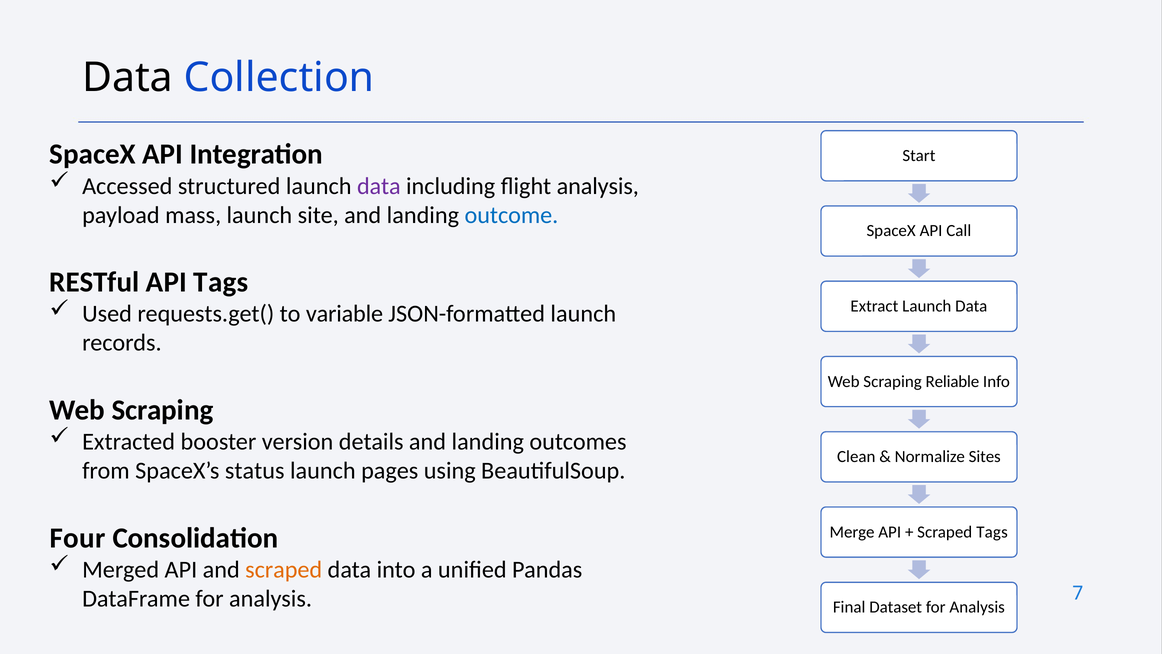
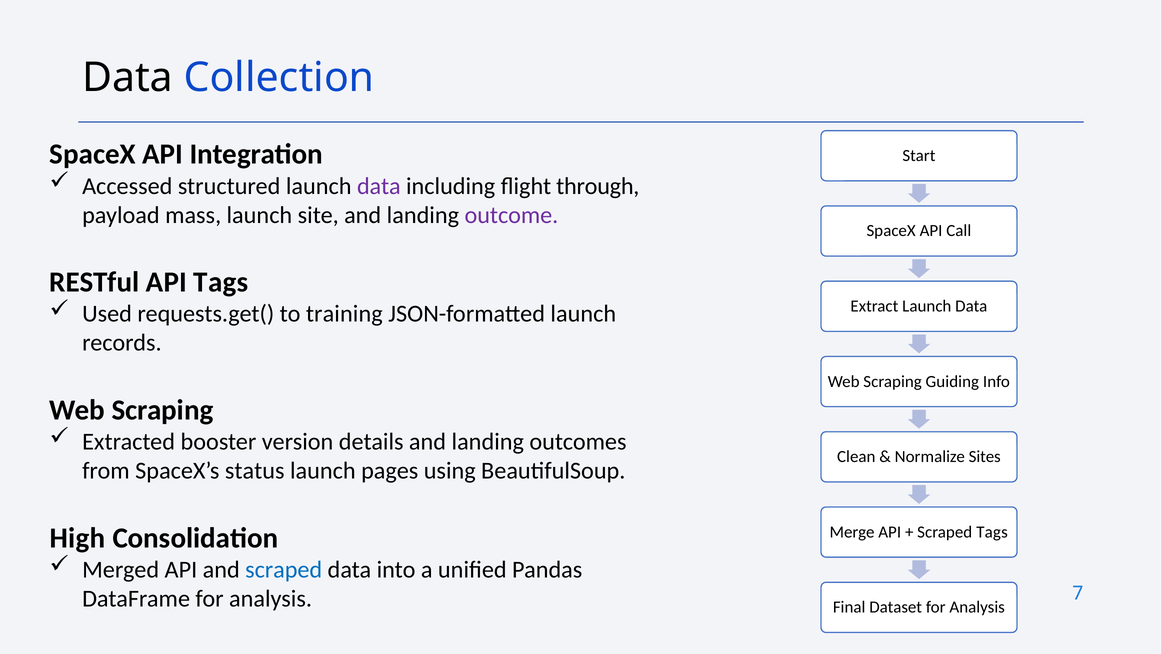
flight analysis: analysis -> through
outcome colour: blue -> purple
variable: variable -> training
Reliable: Reliable -> Guiding
Four: Four -> High
scraped at (284, 569) colour: orange -> blue
